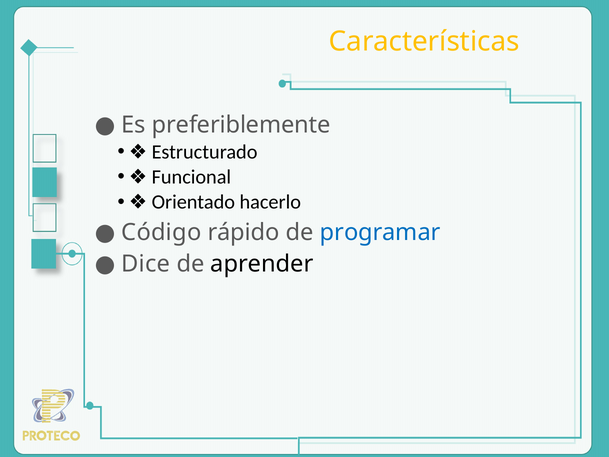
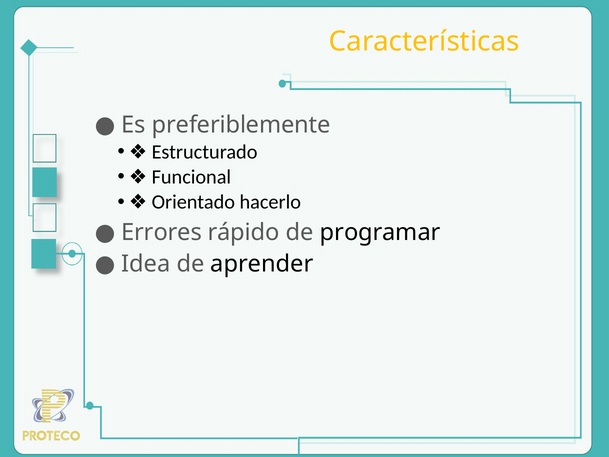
Código: Código -> Errores
programar colour: blue -> black
Dice: Dice -> Idea
